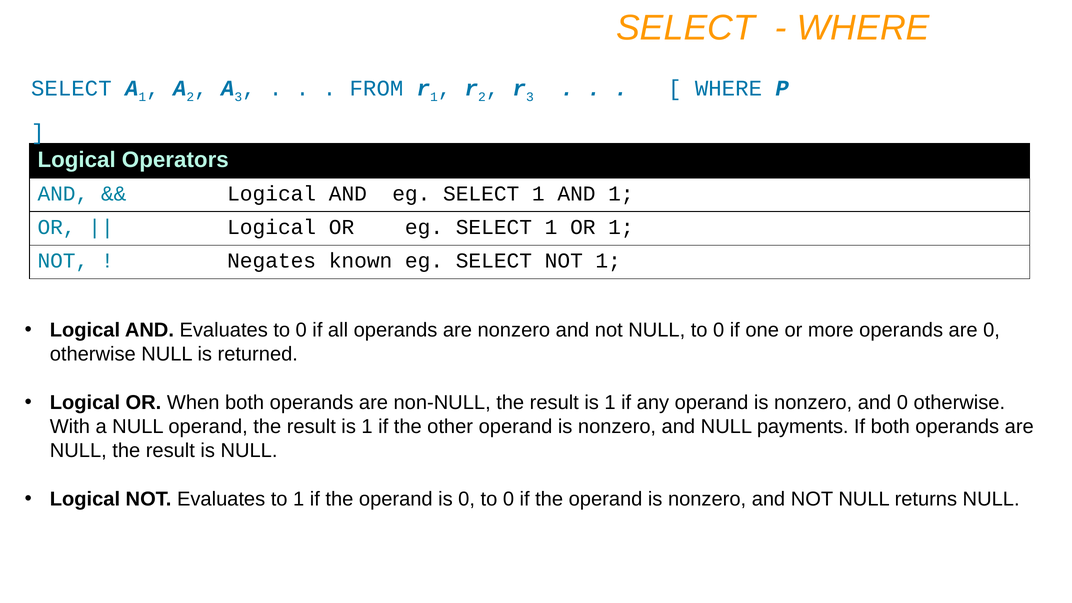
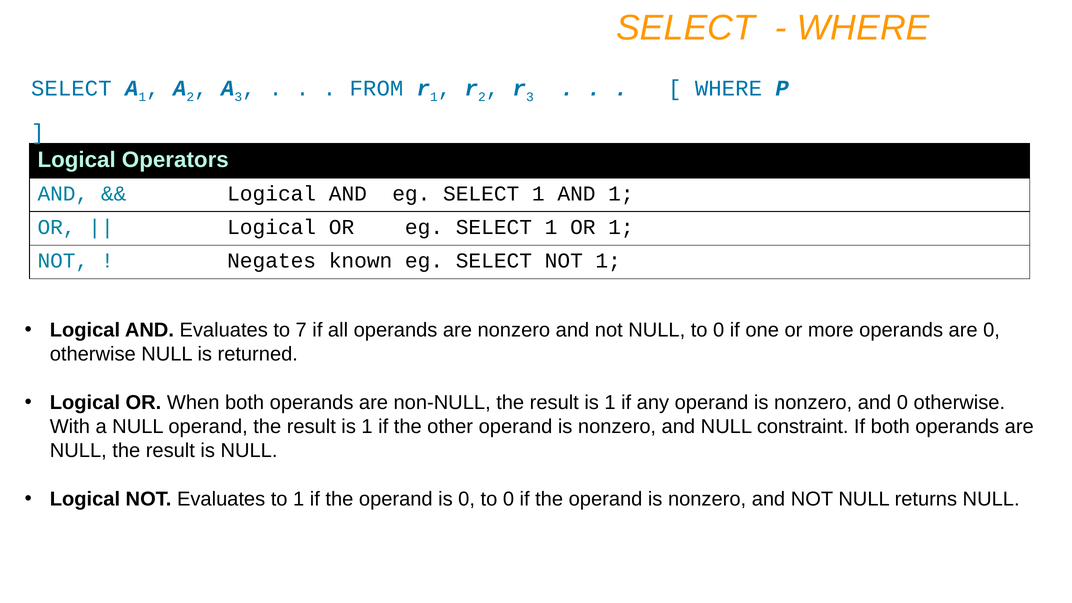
Evaluates to 0: 0 -> 7
payments: payments -> constraint
